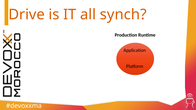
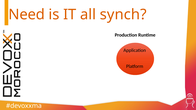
Drive: Drive -> Need
